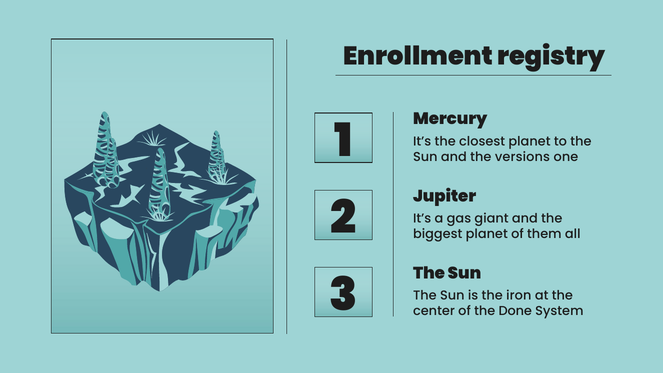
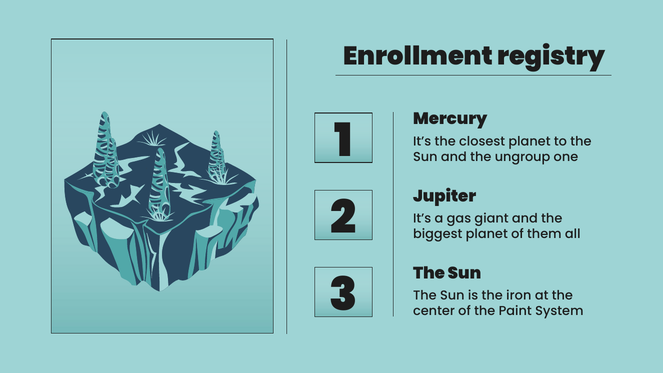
versions: versions -> ungroup
Done: Done -> Paint
